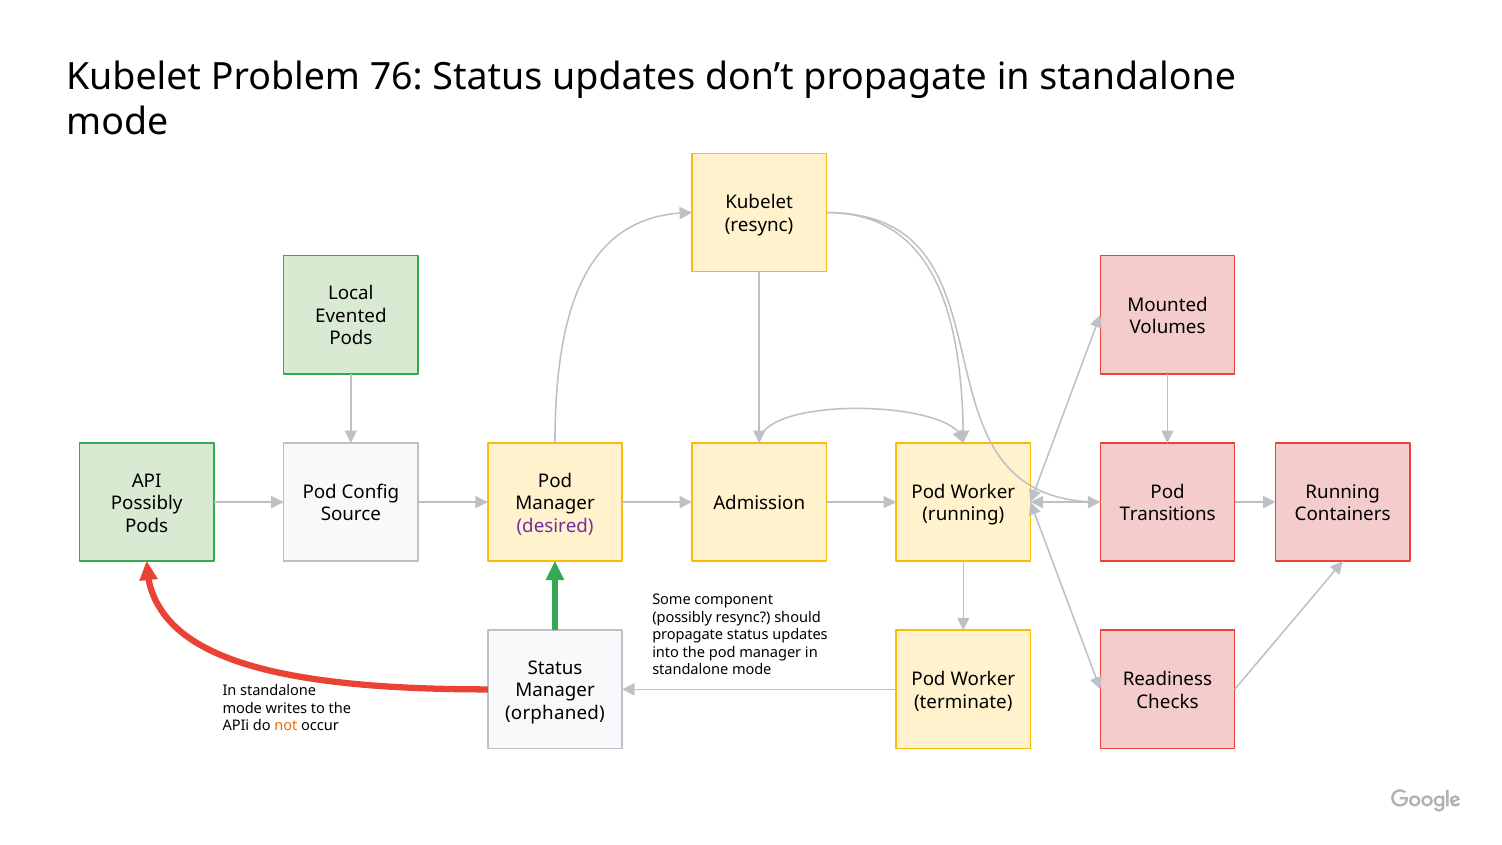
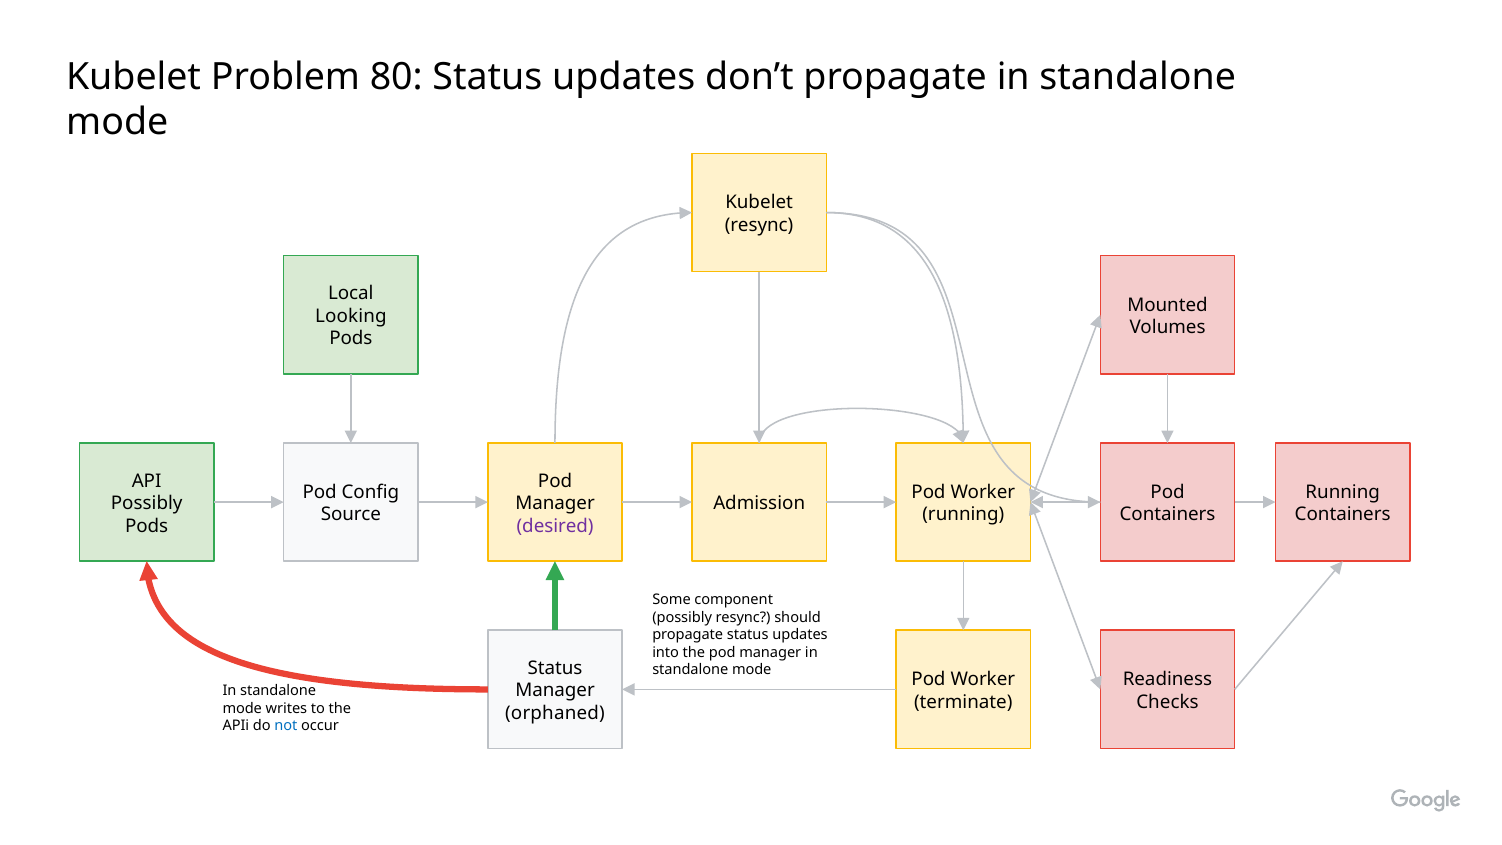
76: 76 -> 80
Evented: Evented -> Looking
Transitions at (1168, 515): Transitions -> Containers
not colour: orange -> blue
